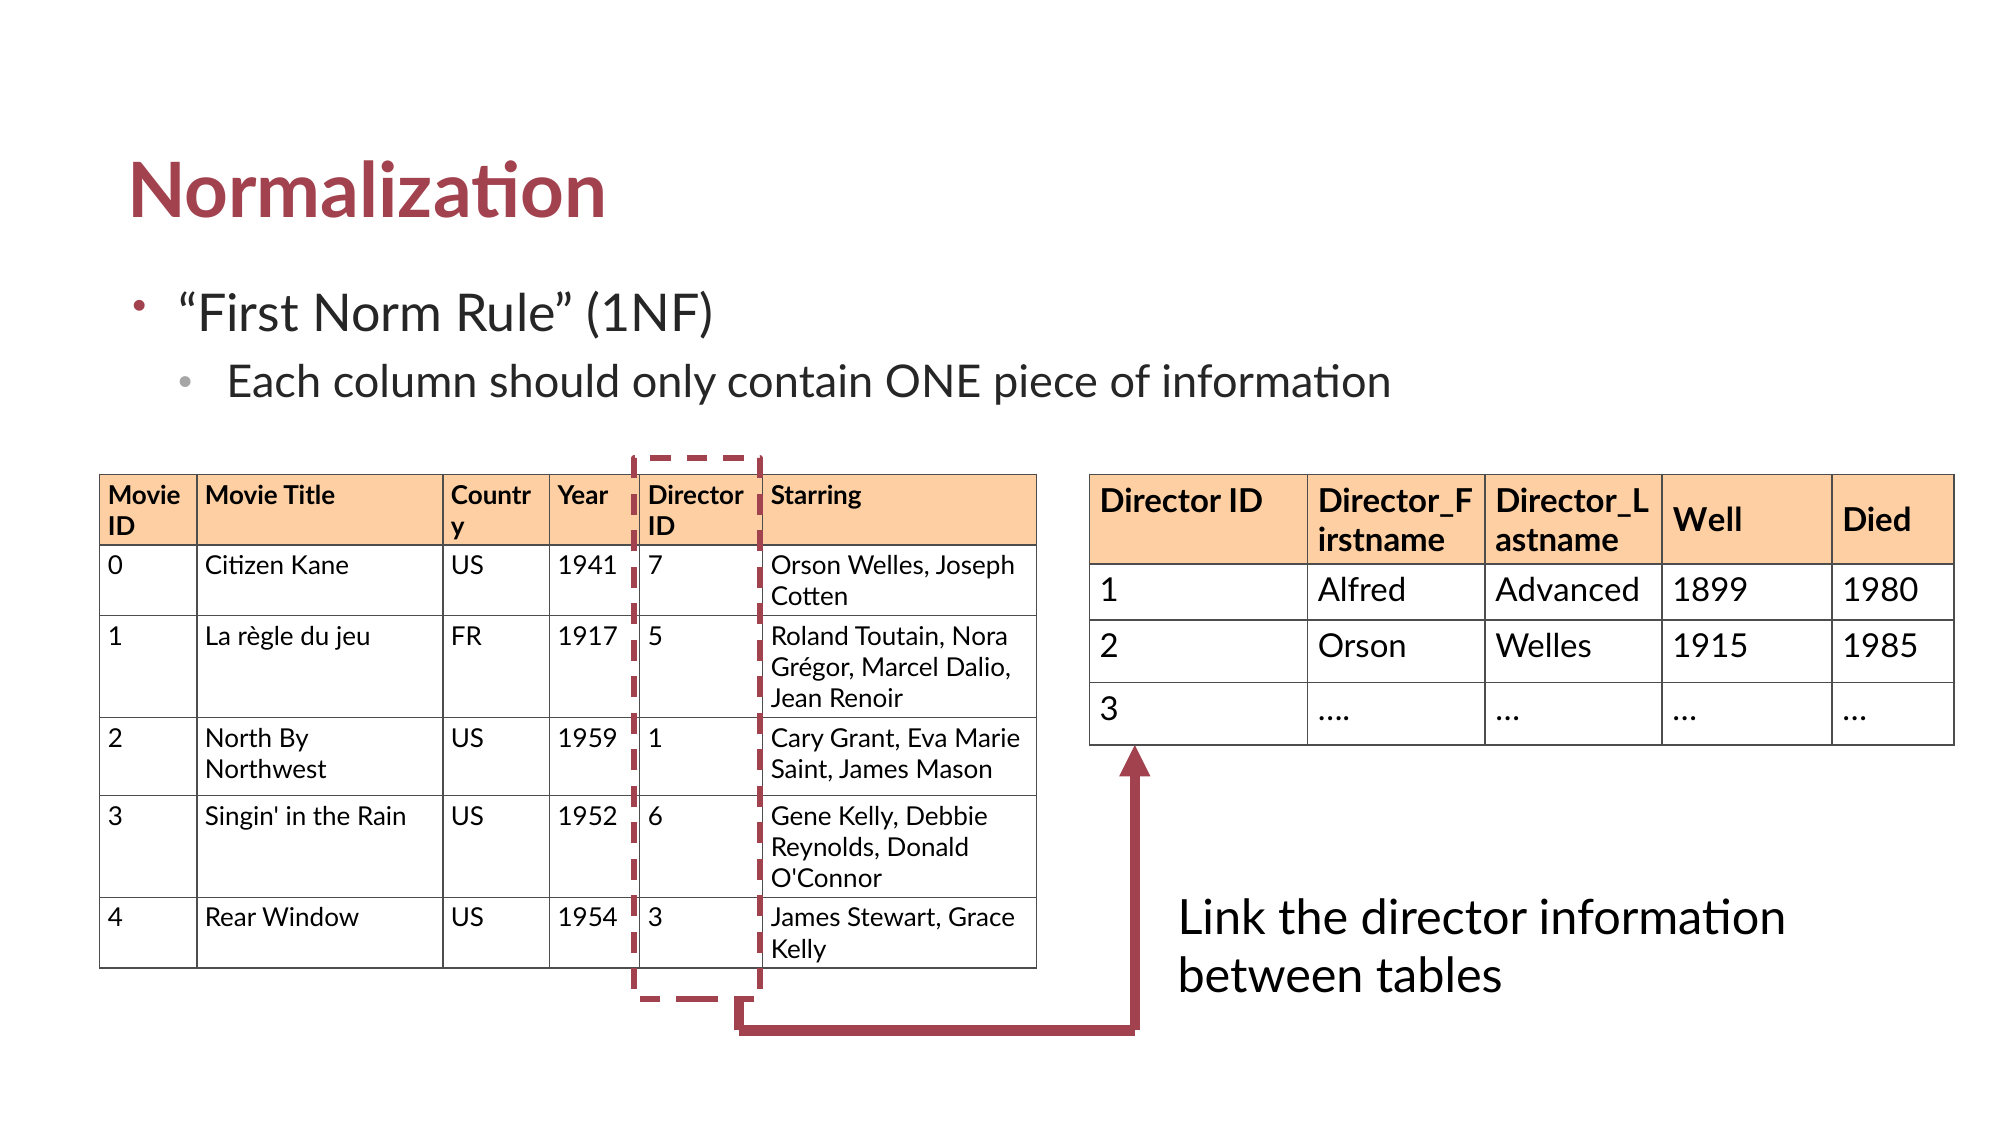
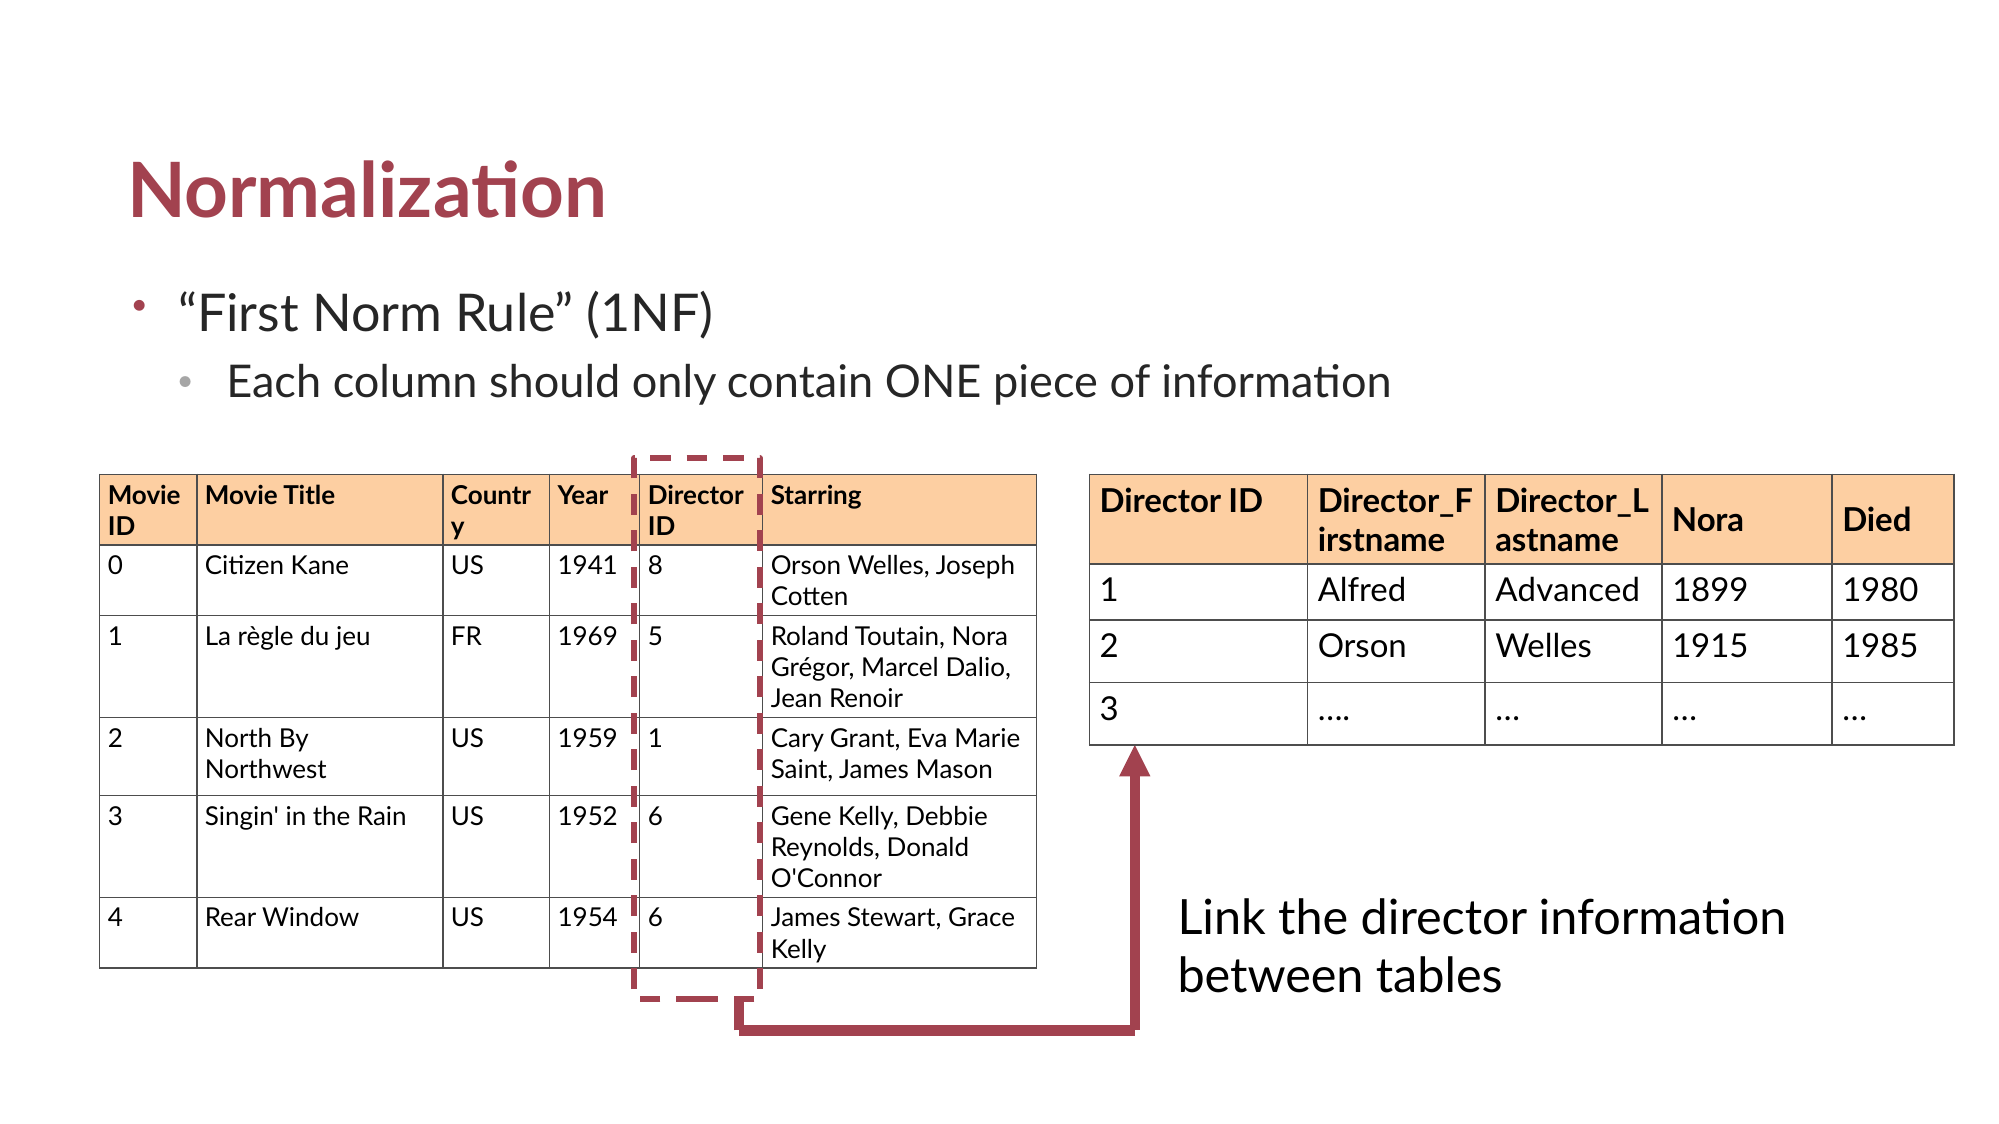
Well at (1708, 521): Well -> Nora
7: 7 -> 8
1917: 1917 -> 1969
1954 3: 3 -> 6
